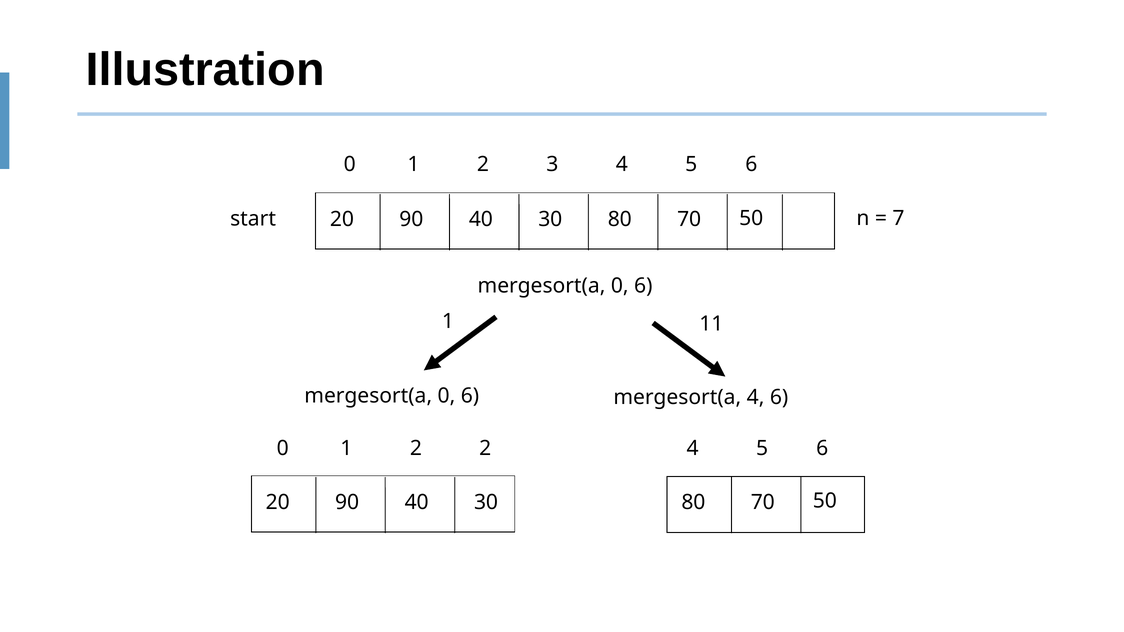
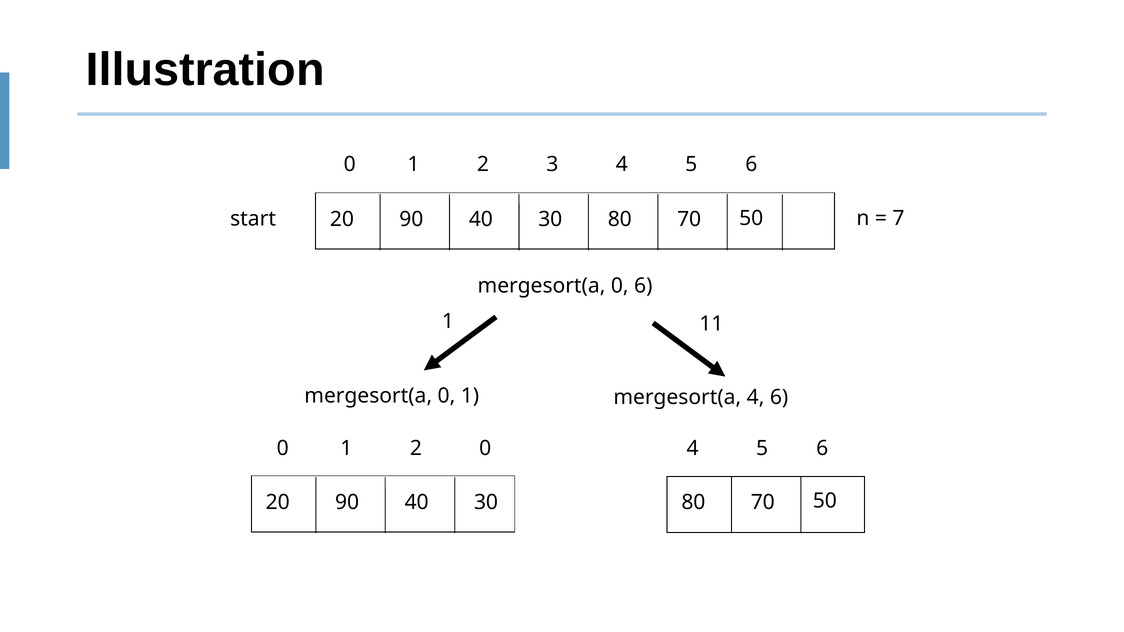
6 at (470, 396): 6 -> 1
0 2: 2 -> 0
